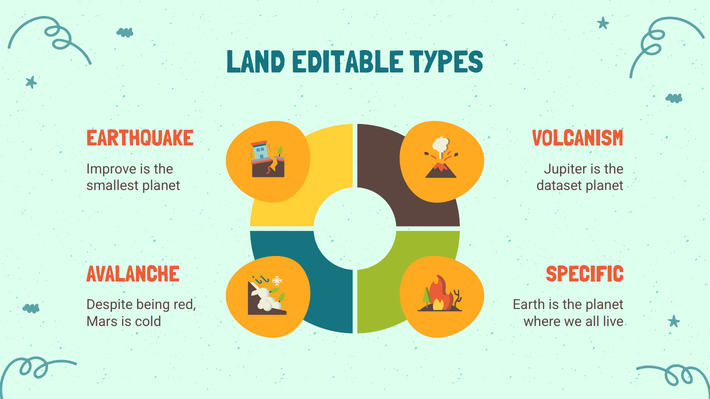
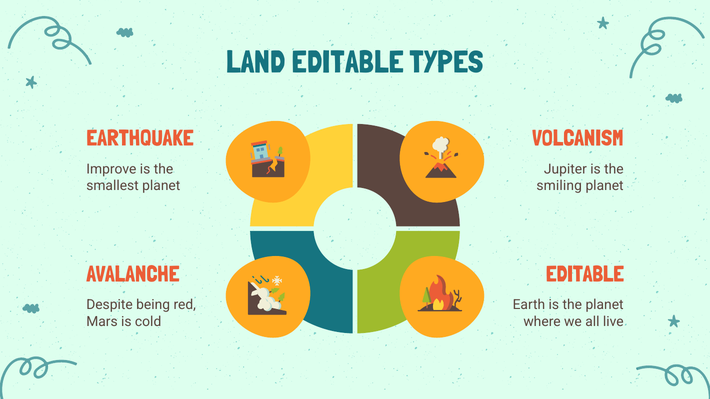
dataset: dataset -> smiling
SPECIFIC at (585, 275): SPECIFIC -> EDITABLE
